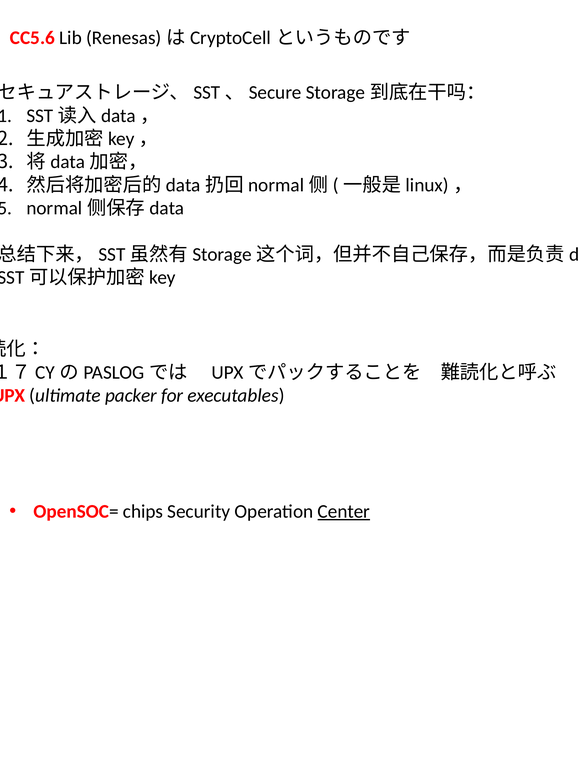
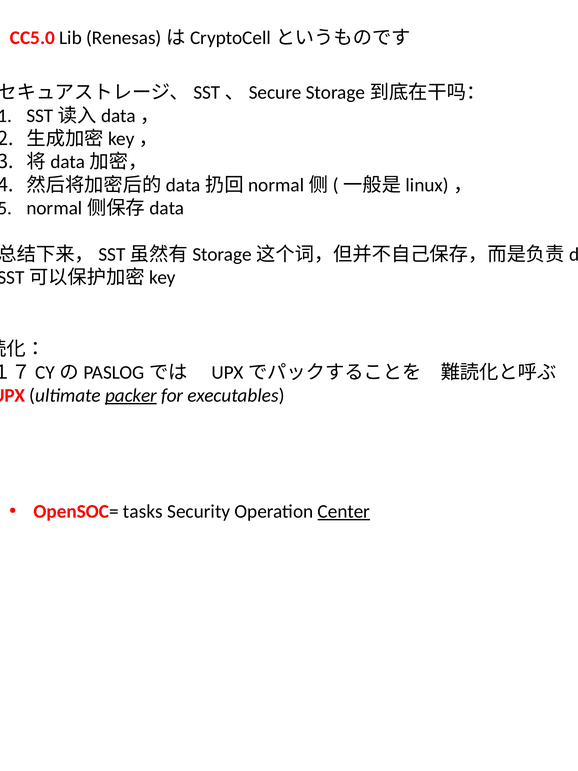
CC5.6: CC5.6 -> CC5.0
packer underline: none -> present
chips: chips -> tasks
